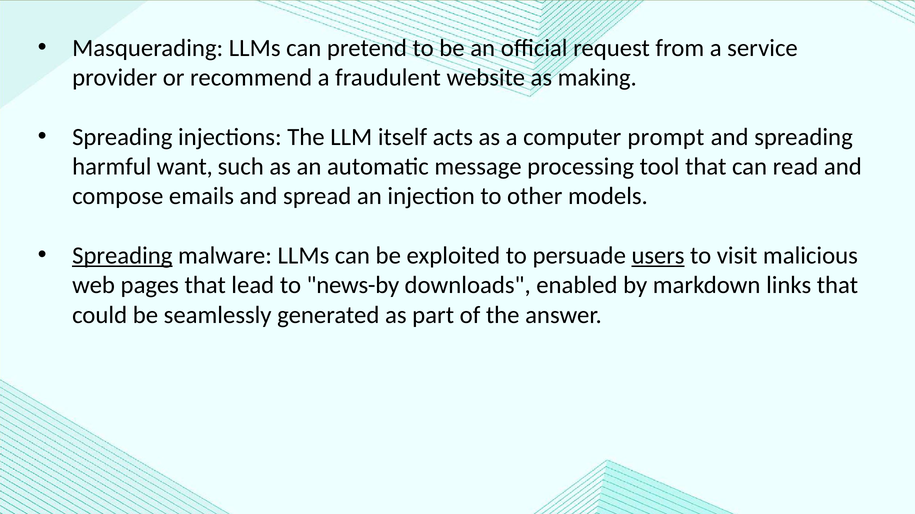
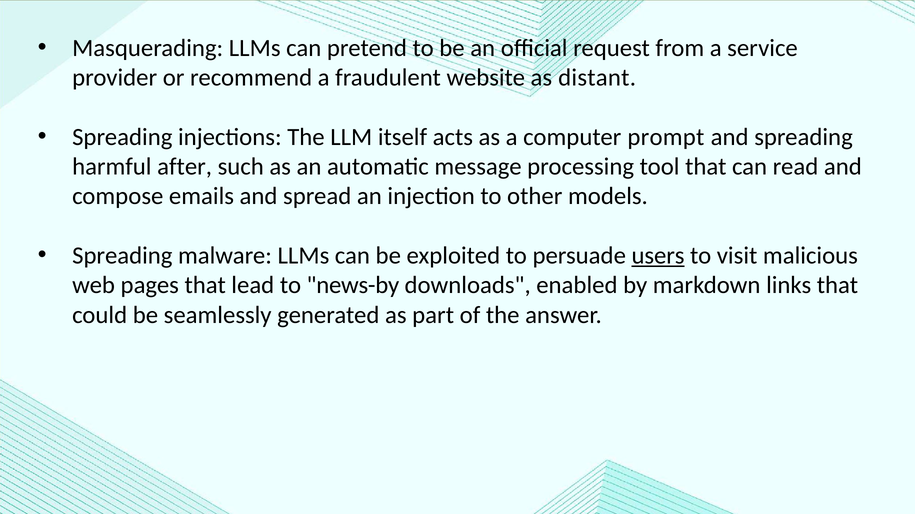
making: making -> distant
want: want -> after
Spreading at (122, 256) underline: present -> none
